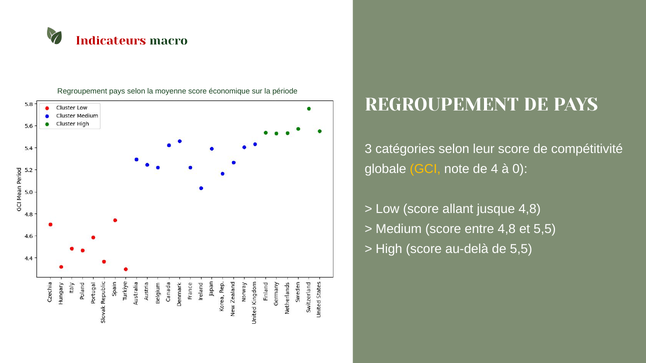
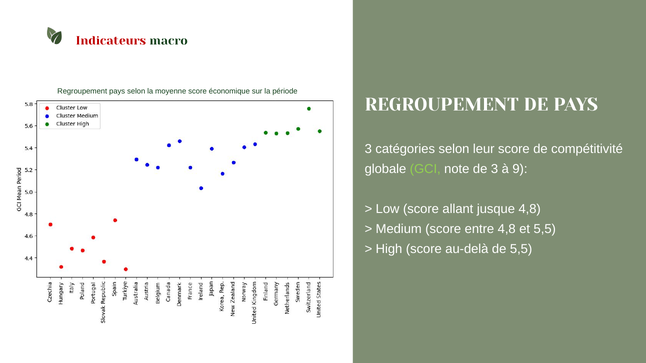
GCI colour: yellow -> light green
de 4: 4 -> 3
0: 0 -> 9
